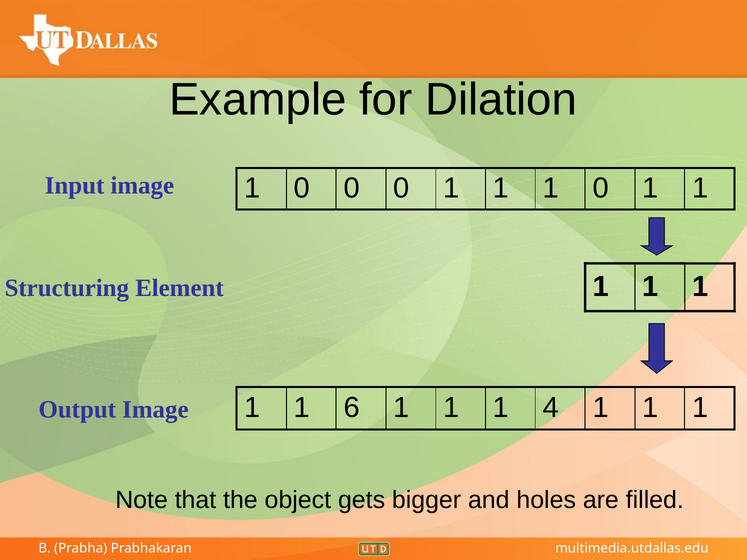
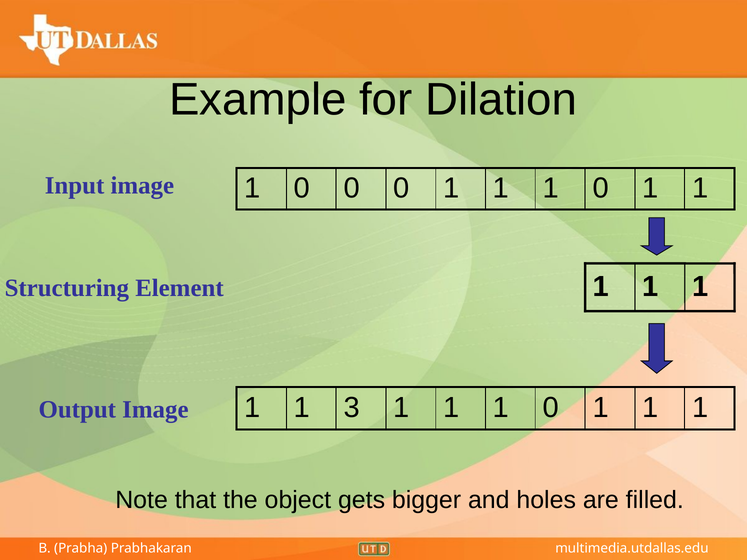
6: 6 -> 3
4 at (551, 408): 4 -> 0
